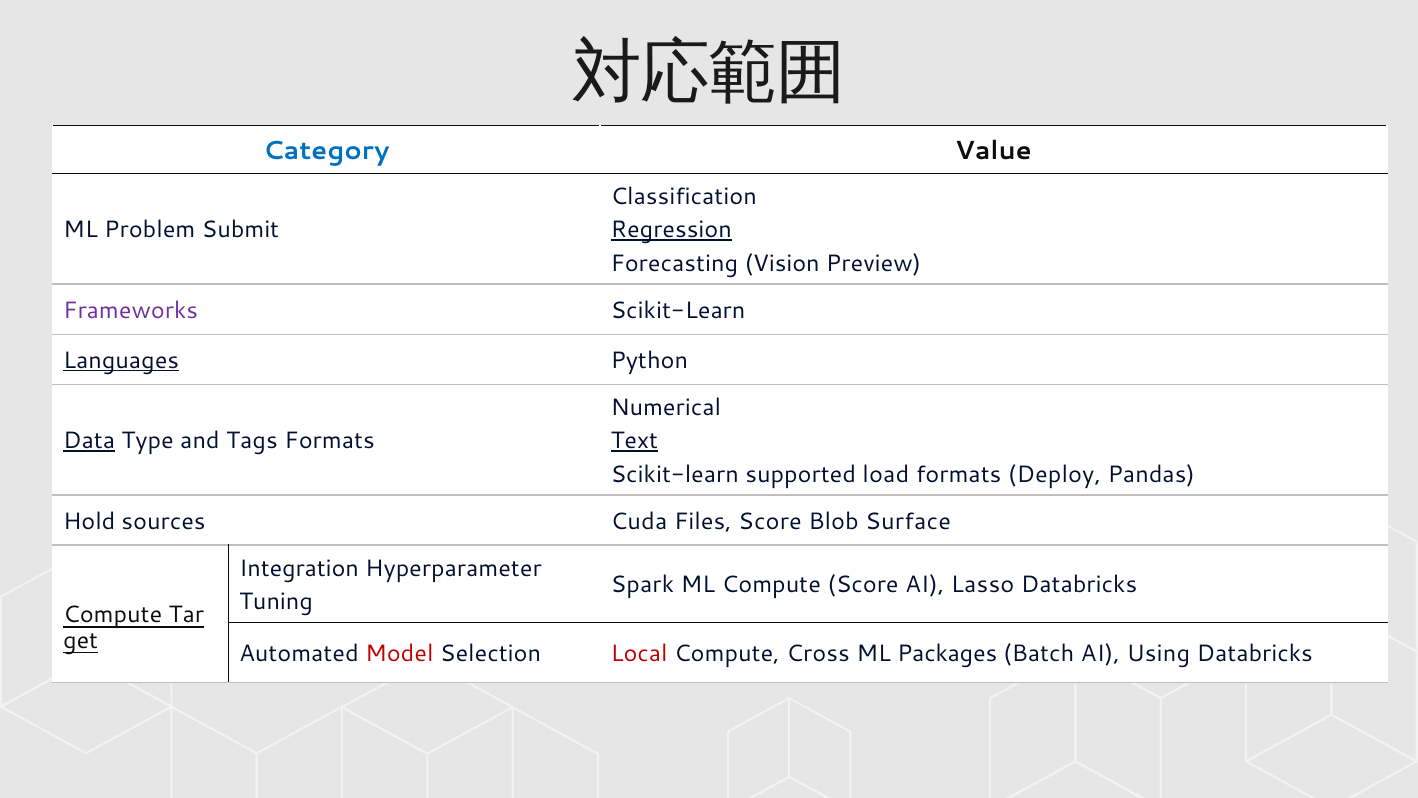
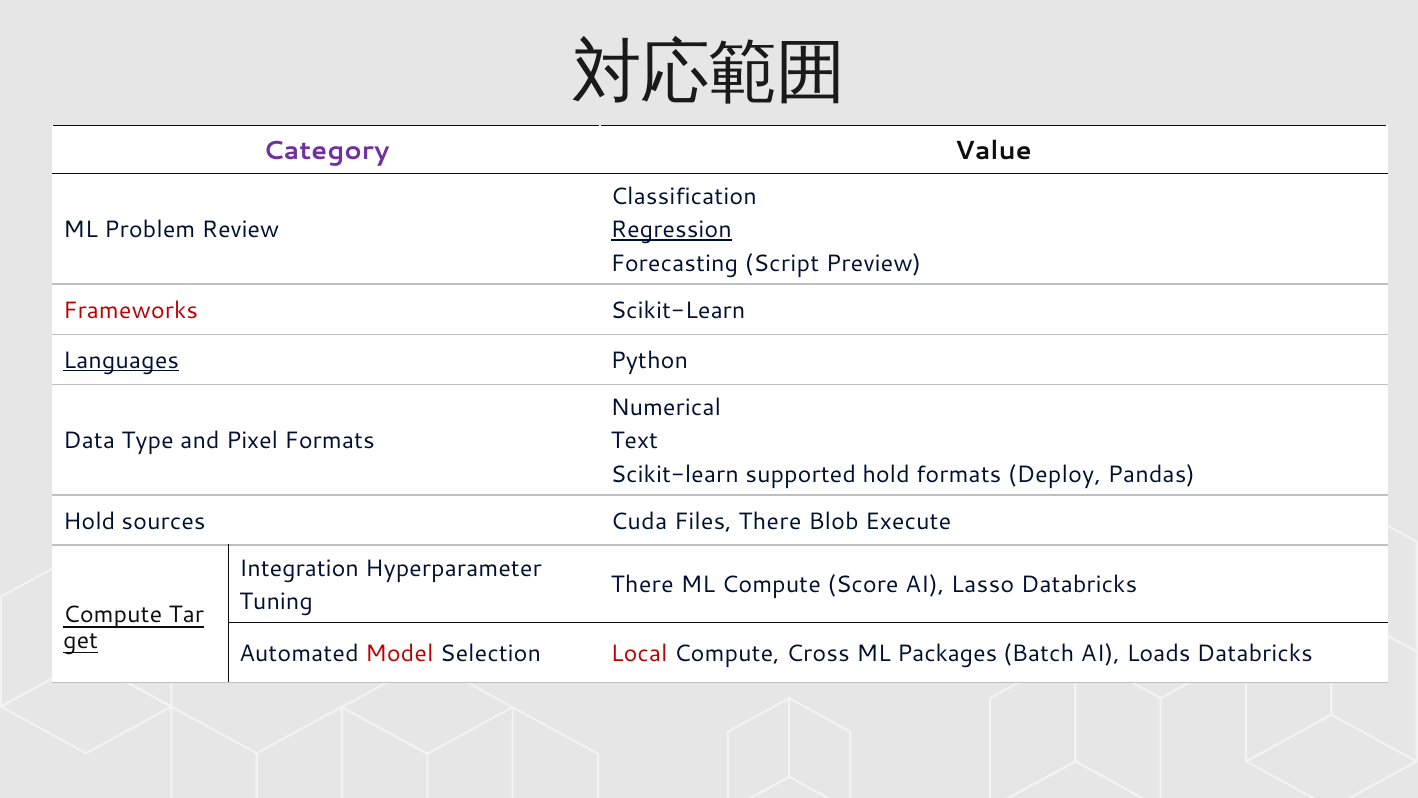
Category colour: blue -> purple
Submit: Submit -> Review
Vision: Vision -> Script
Frameworks colour: purple -> red
Data underline: present -> none
Tags: Tags -> Pixel
Text underline: present -> none
supported load: load -> hold
Files Score: Score -> There
Surface: Surface -> Execute
Spark at (642, 585): Spark -> There
Using: Using -> Loads
